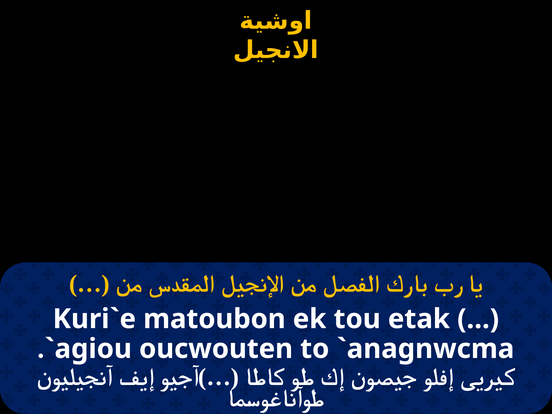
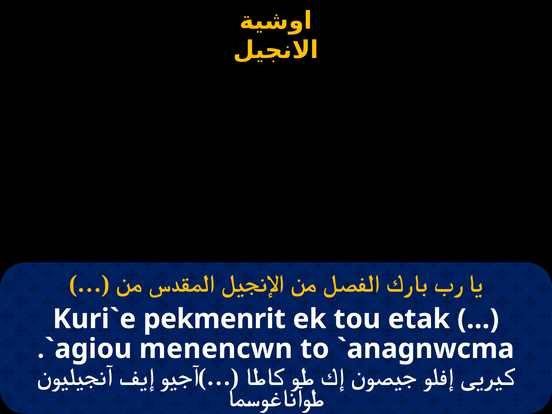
matoubon: matoubon -> pekmenrit
oucwouten: oucwouten -> menencwn
